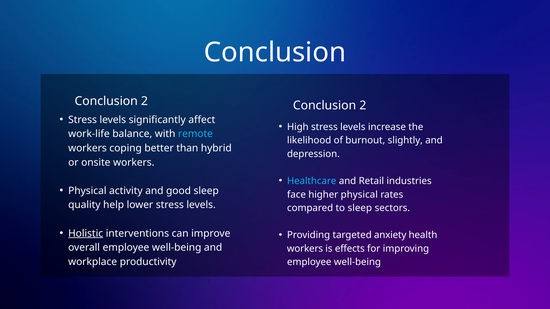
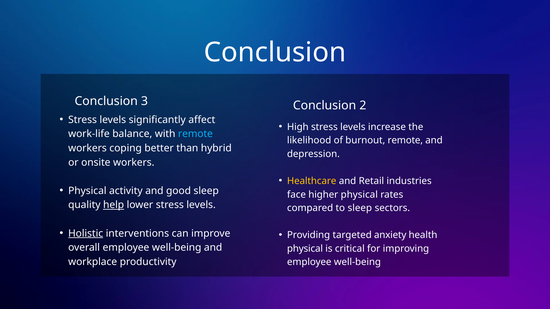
2 at (144, 101): 2 -> 3
burnout slightly: slightly -> remote
Healthcare colour: light blue -> yellow
help underline: none -> present
workers at (305, 249): workers -> physical
effects: effects -> critical
